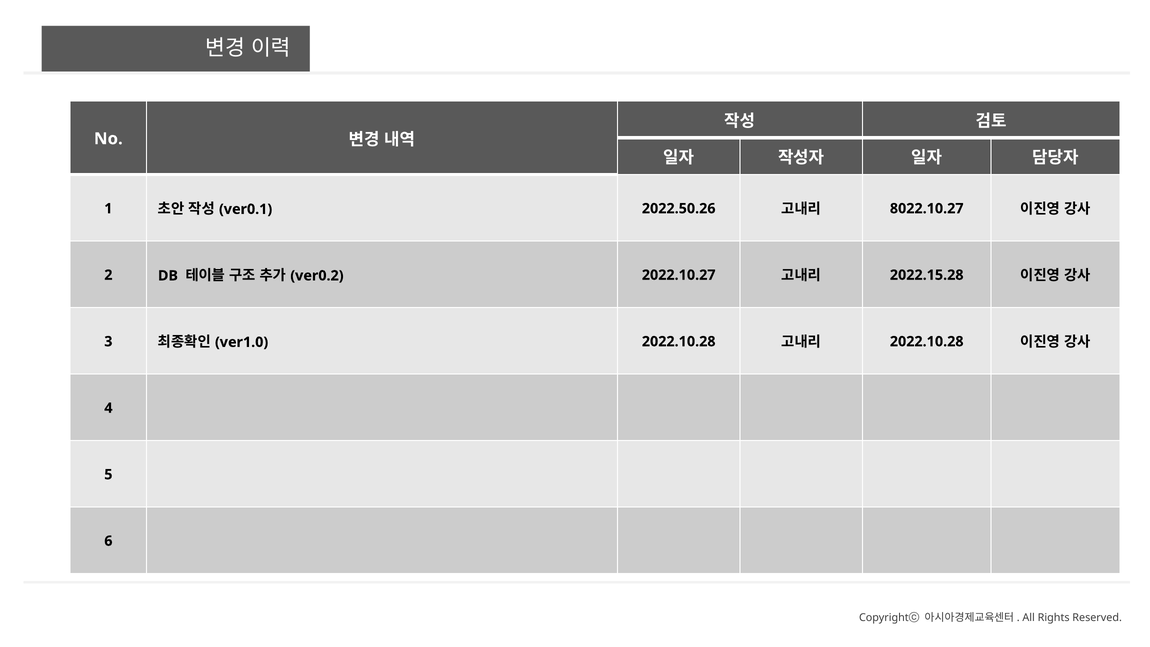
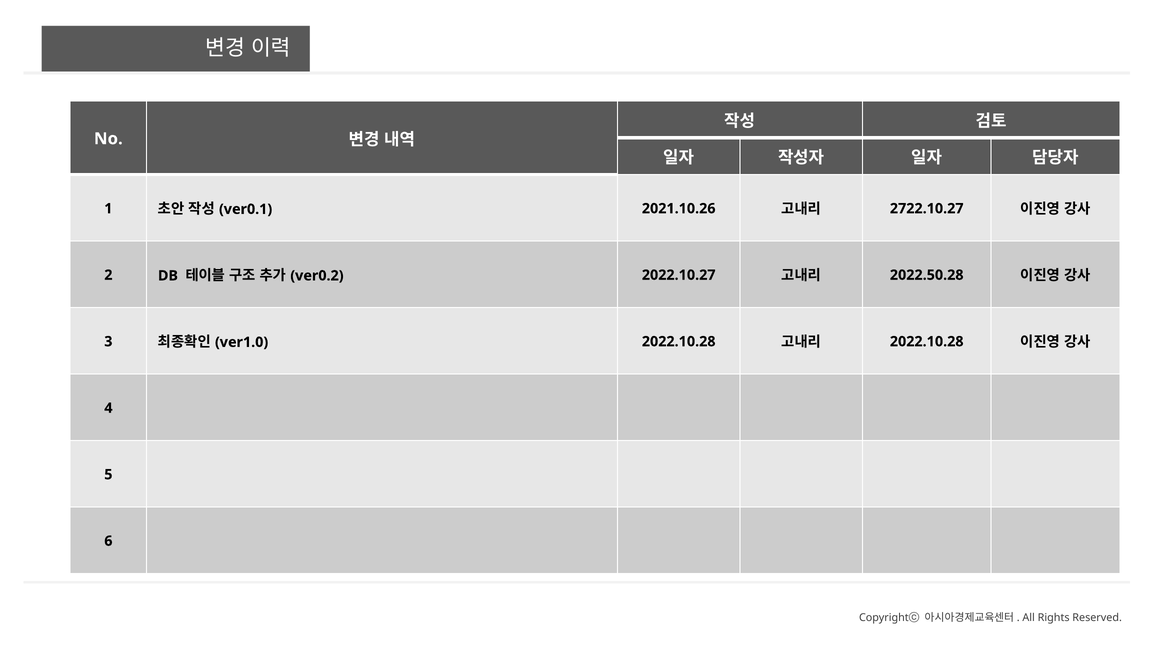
2022.50.26: 2022.50.26 -> 2021.10.26
8022.10.27: 8022.10.27 -> 2722.10.27
2022.15.28: 2022.15.28 -> 2022.50.28
